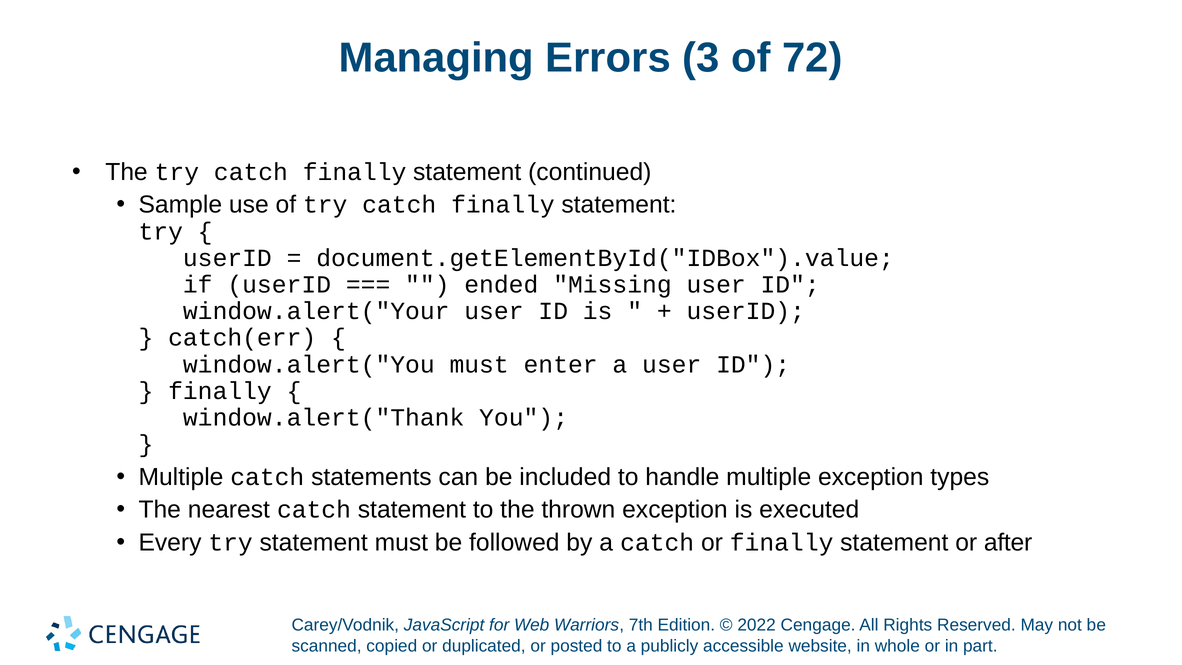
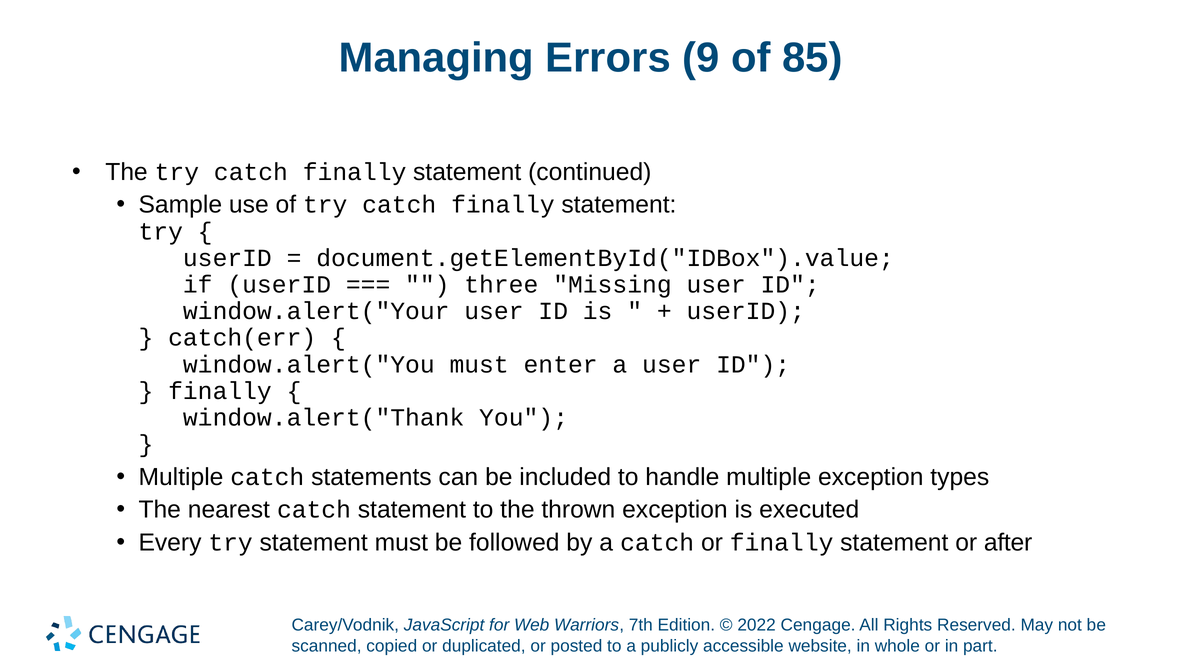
3: 3 -> 9
72: 72 -> 85
ended: ended -> three
